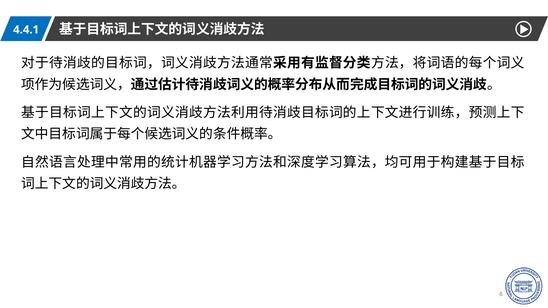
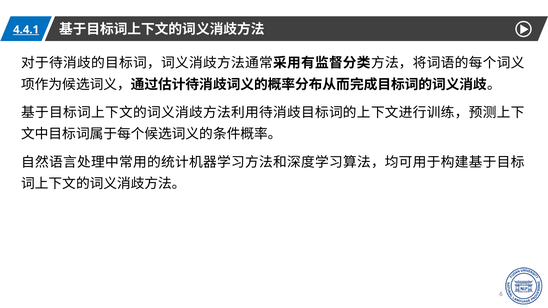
4.4.1 underline: none -> present
